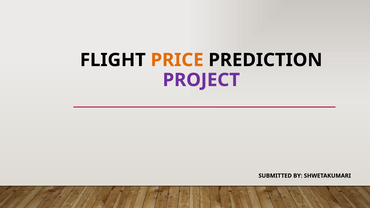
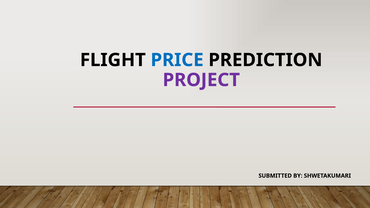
PRICE colour: orange -> blue
